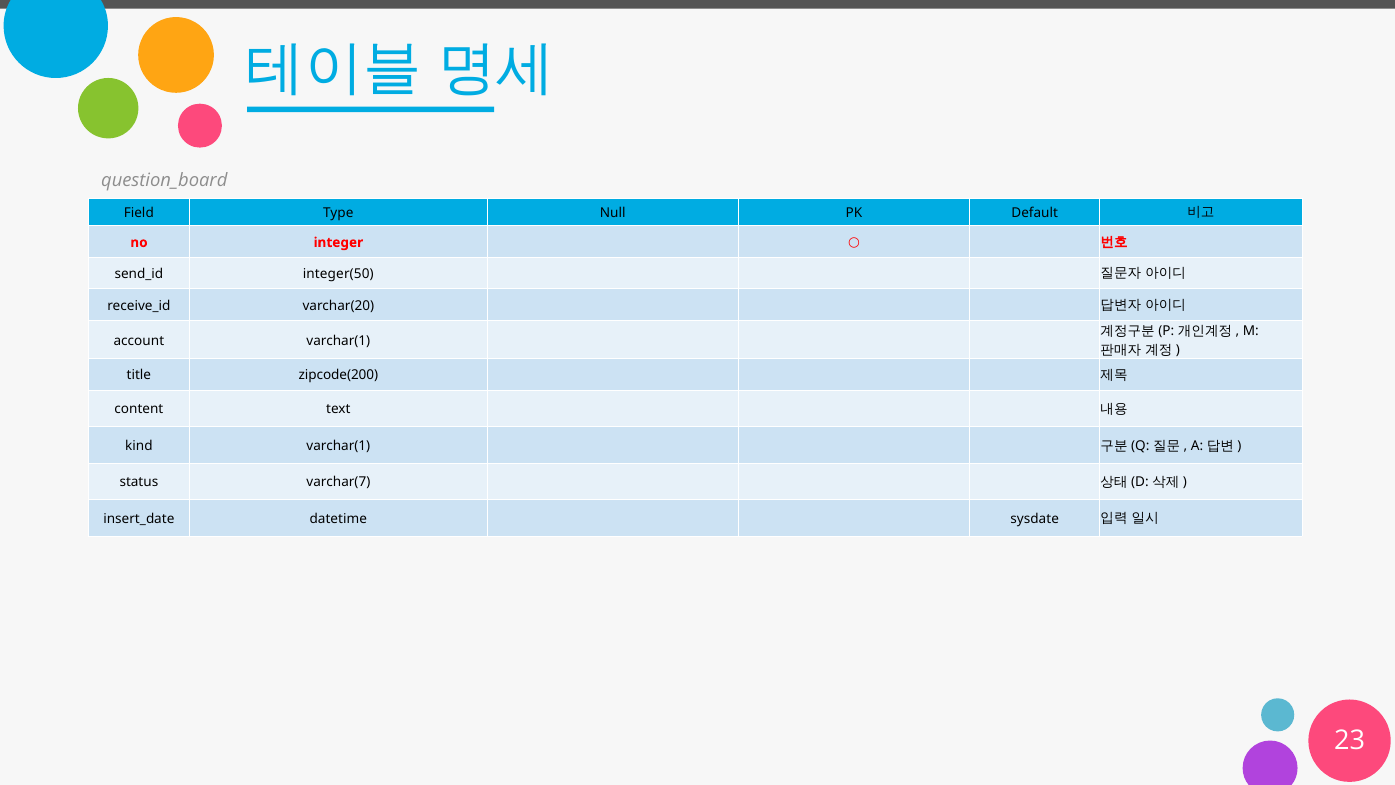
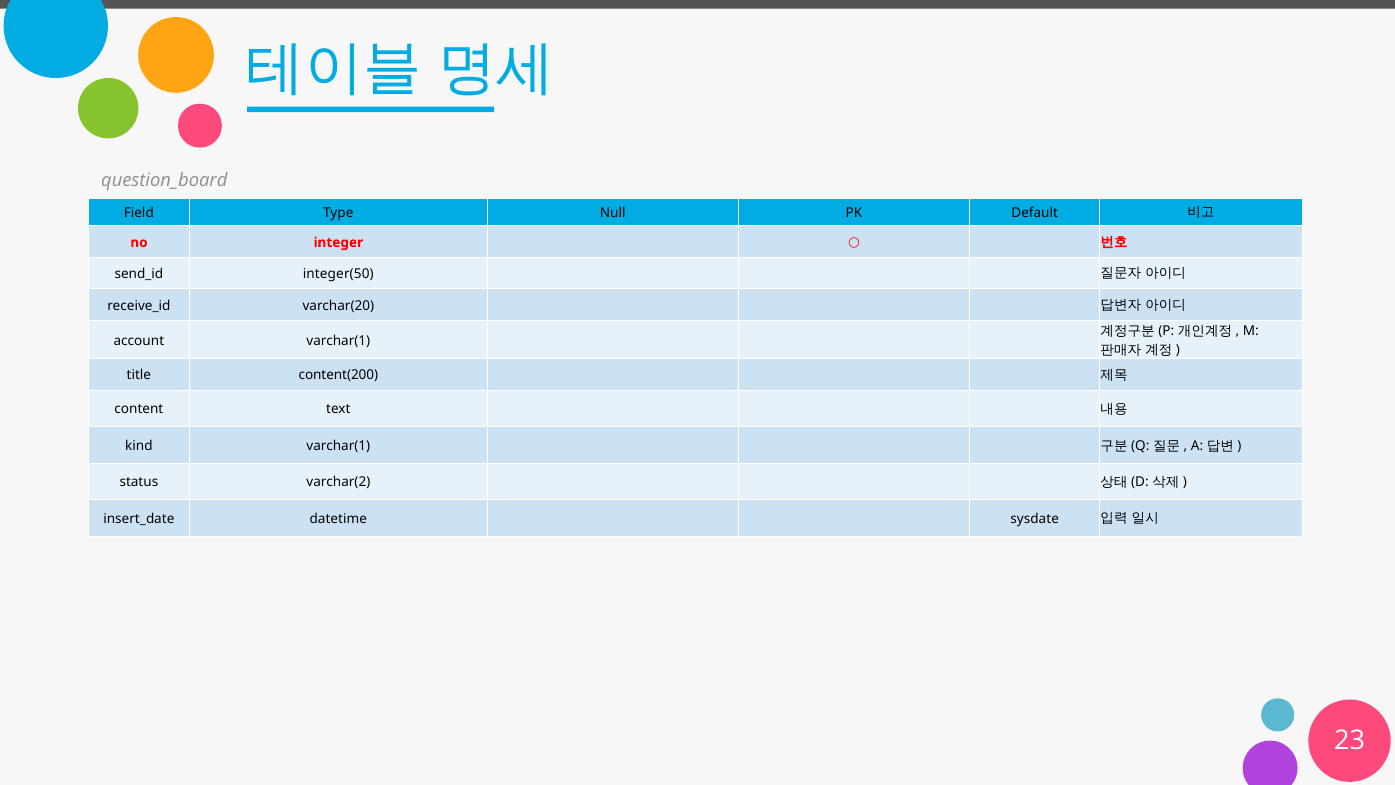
zipcode(200: zipcode(200 -> content(200
varchar(7: varchar(7 -> varchar(2
